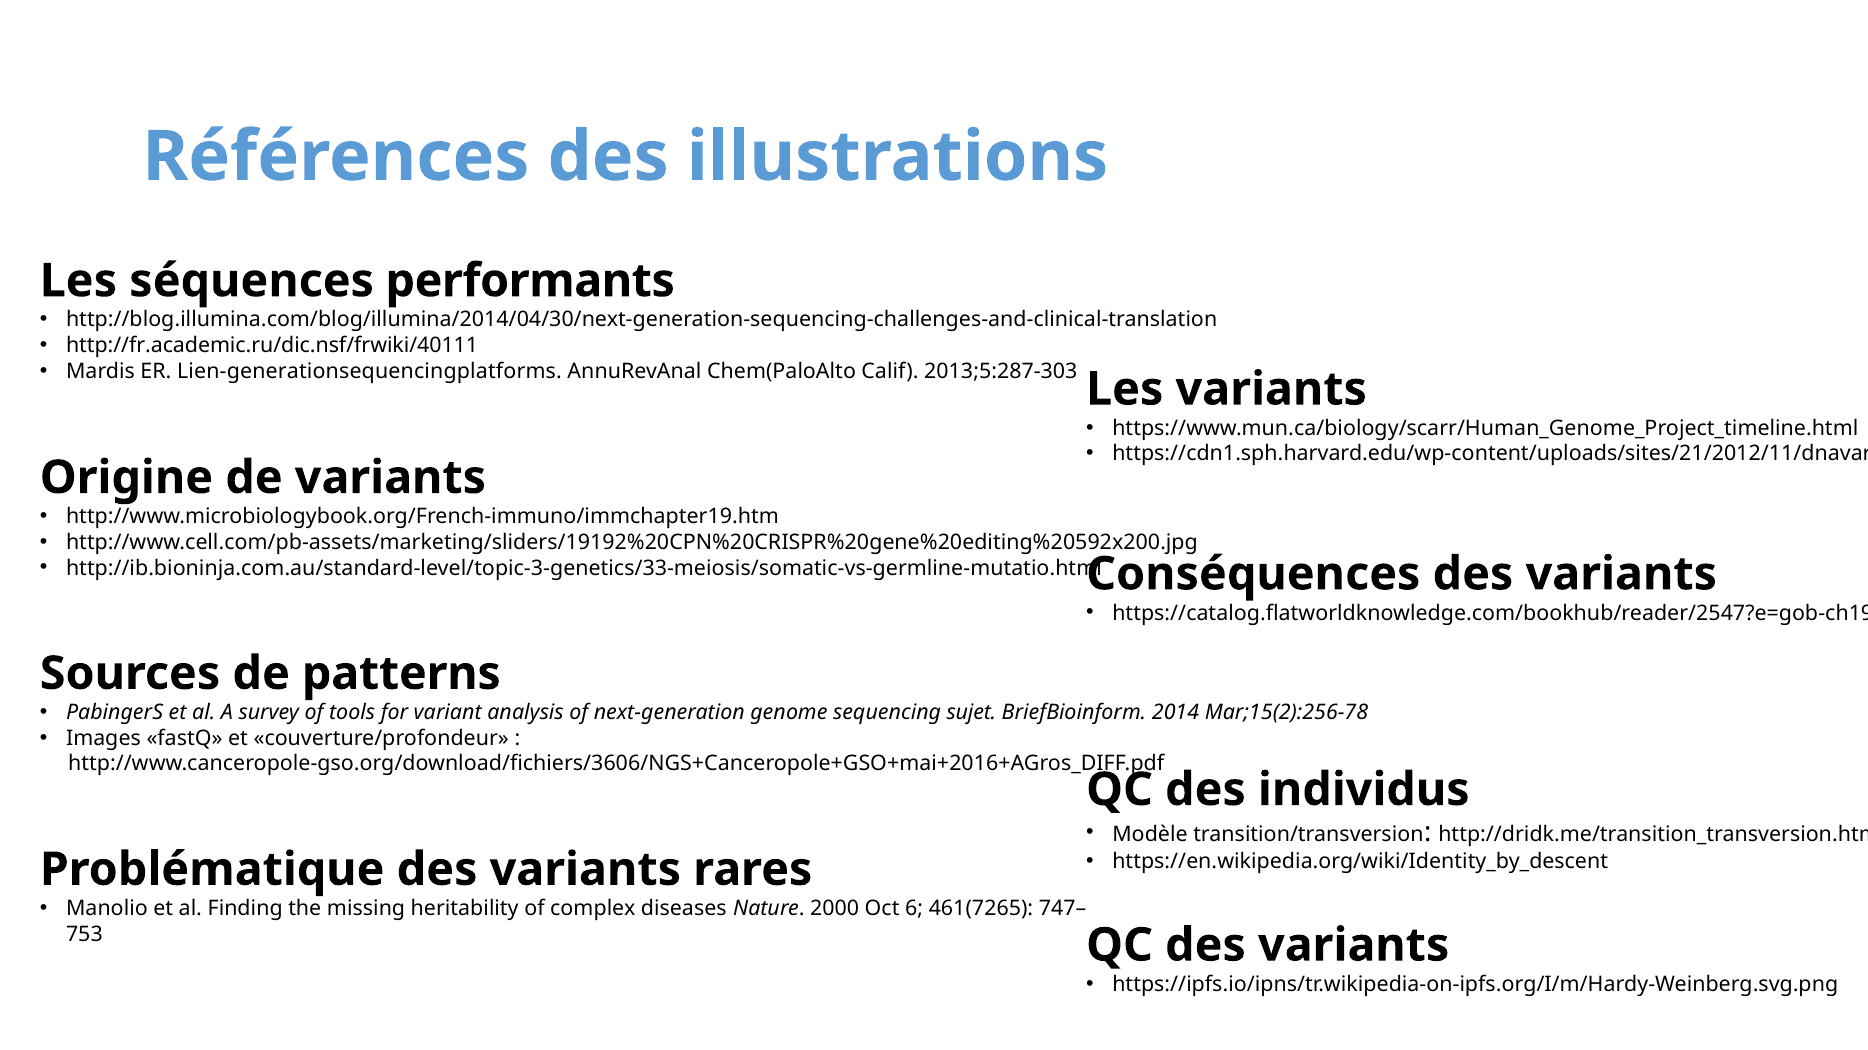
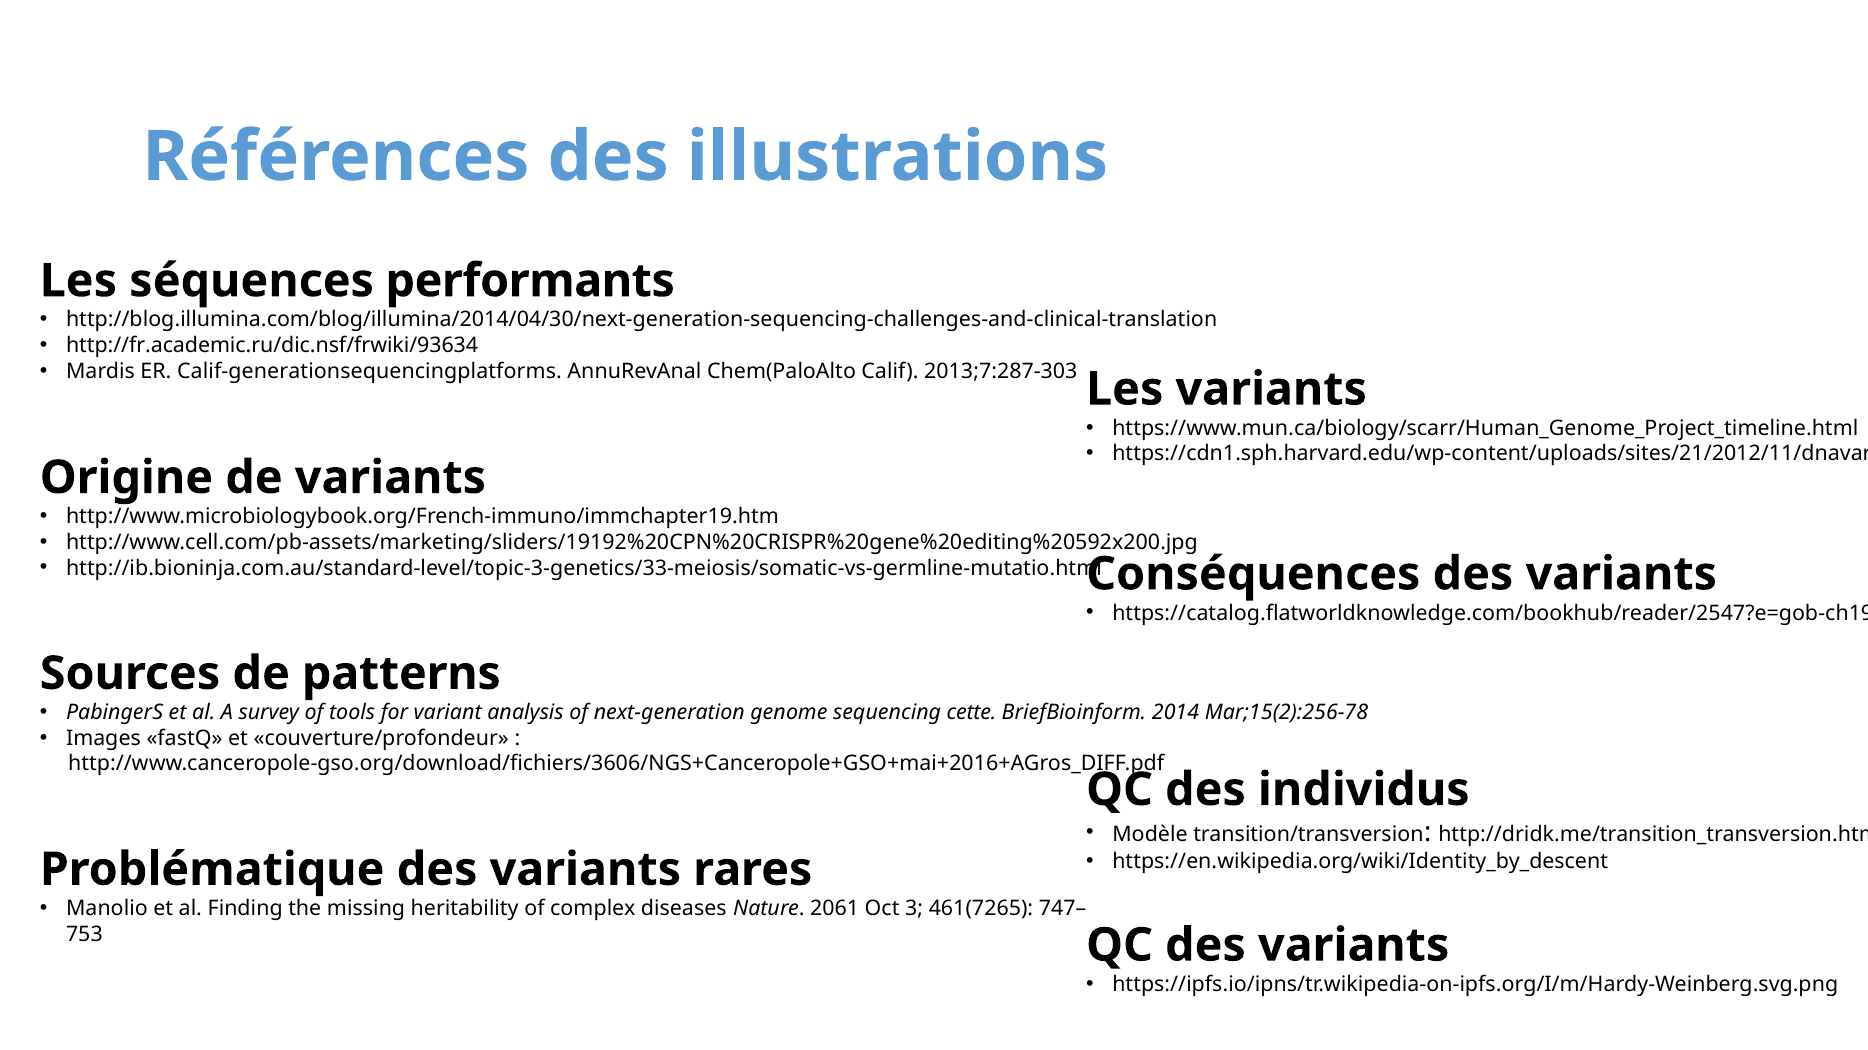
http://fr.academic.ru/dic.nsf/frwiki/40111: http://fr.academic.ru/dic.nsf/frwiki/40111 -> http://fr.academic.ru/dic.nsf/frwiki/93634
Lien-generationsequencingplatforms: Lien-generationsequencingplatforms -> Calif-generationsequencingplatforms
2013;5:287-303: 2013;5:287-303 -> 2013;7:287-303
sujet: sujet -> cette
2000: 2000 -> 2061
6: 6 -> 3
